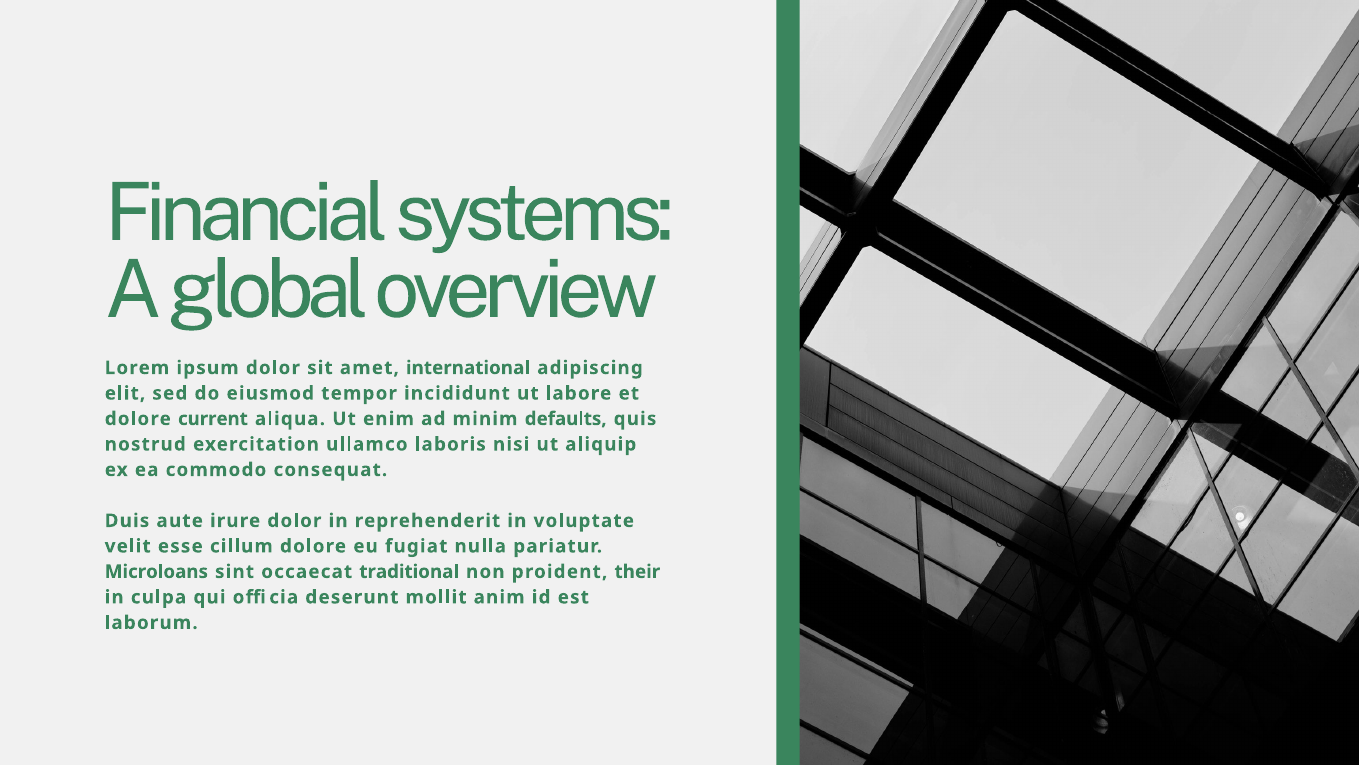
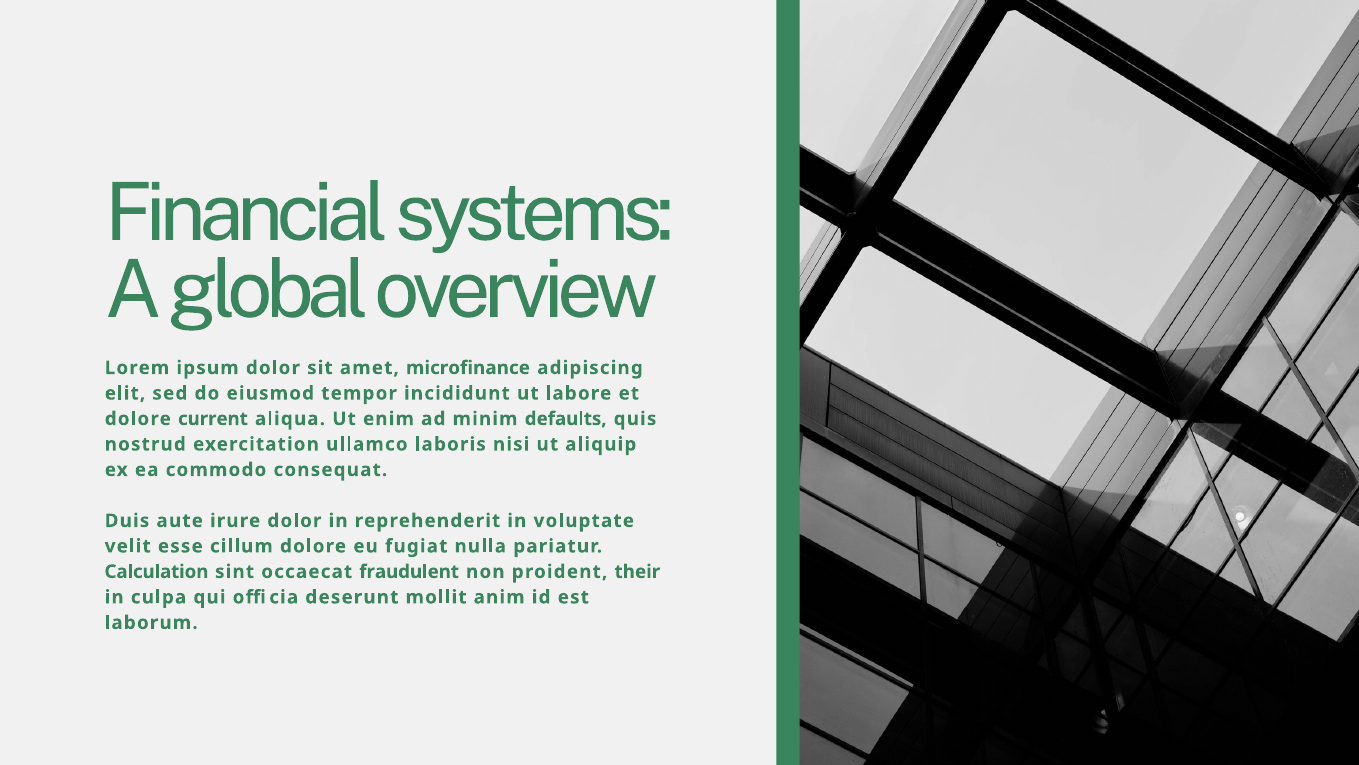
international: international -> microfinance
Microloans: Microloans -> Calculation
traditional: traditional -> fraudulent
